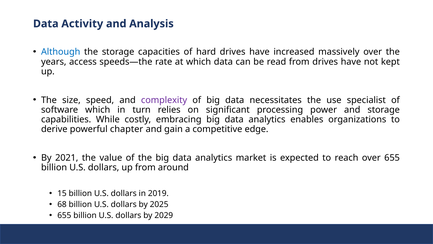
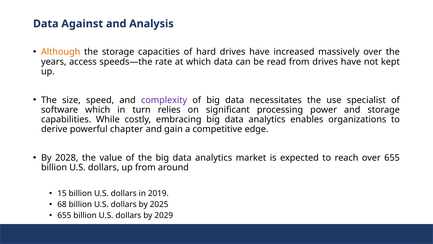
Activity: Activity -> Against
Although colour: blue -> orange
2021: 2021 -> 2028
